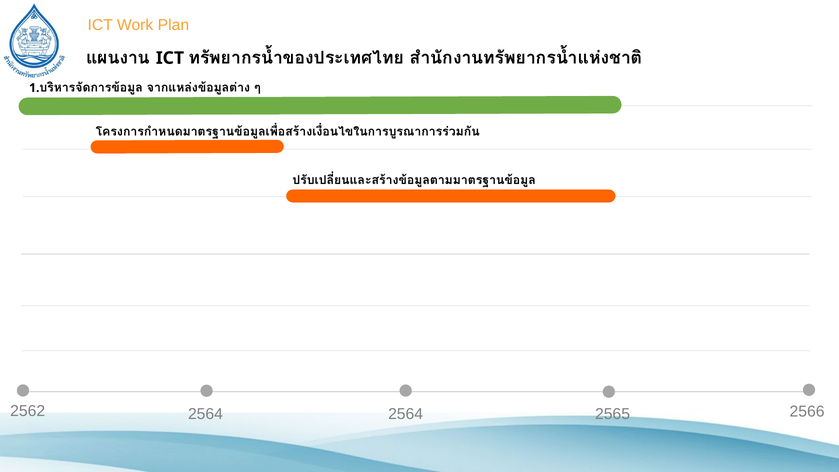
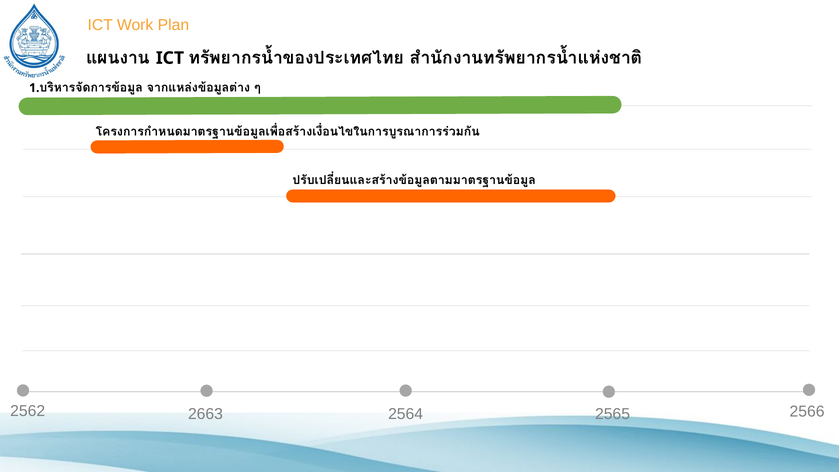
2562 2564: 2564 -> 2663
